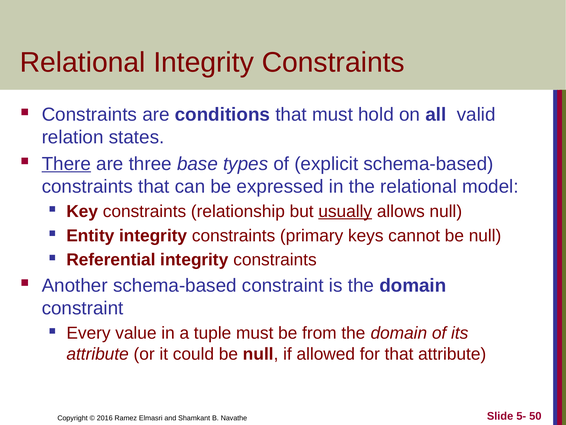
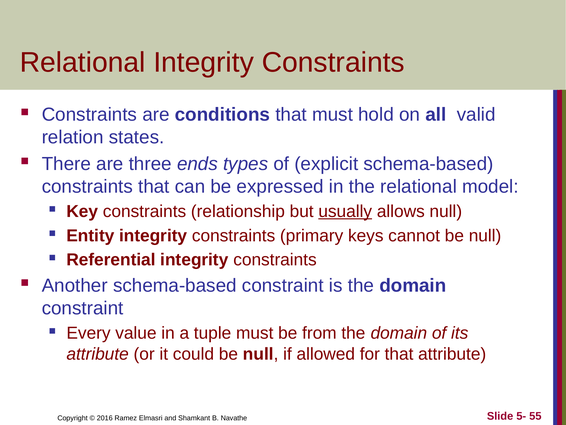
There underline: present -> none
base: base -> ends
50: 50 -> 55
